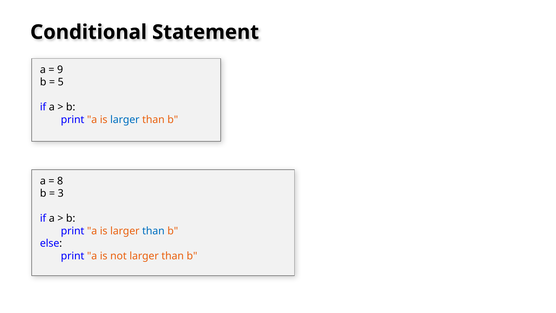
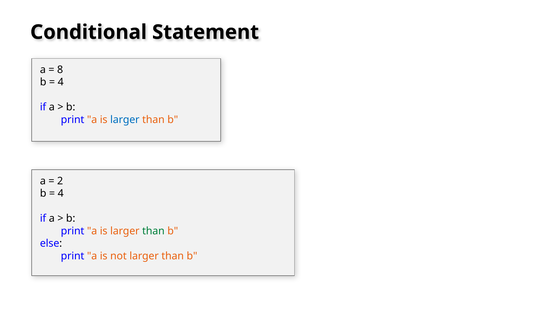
9: 9 -> 8
5 at (61, 82): 5 -> 4
8: 8 -> 2
3 at (61, 193): 3 -> 4
than at (153, 231) colour: blue -> green
